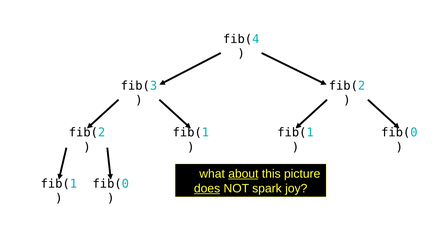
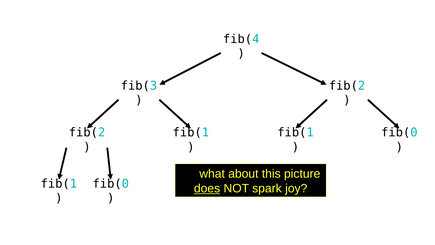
about underline: present -> none
